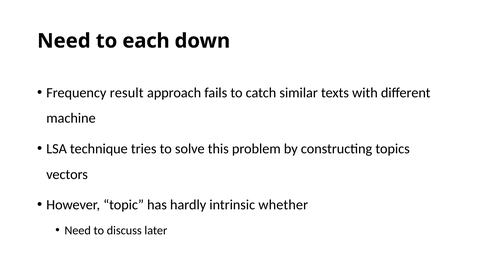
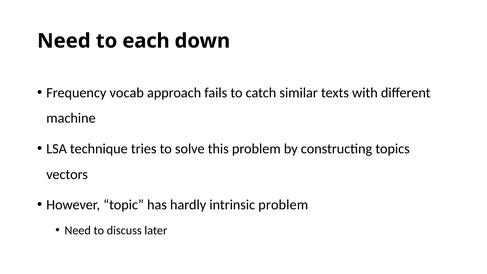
result: result -> vocab
intrinsic whether: whether -> problem
